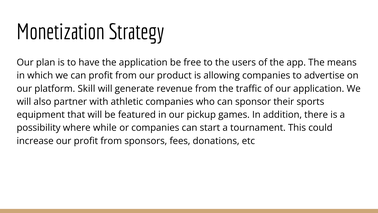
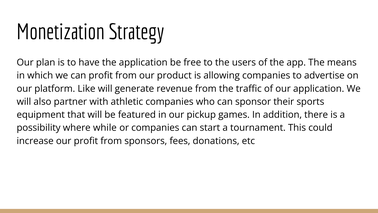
Skill: Skill -> Like
